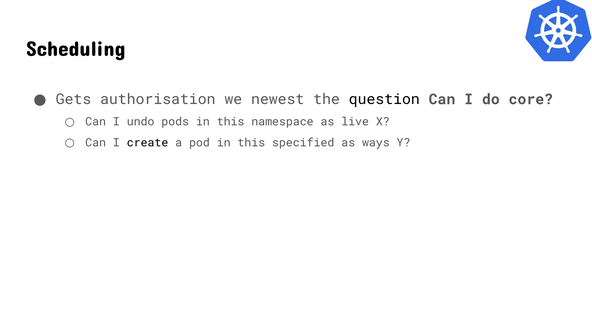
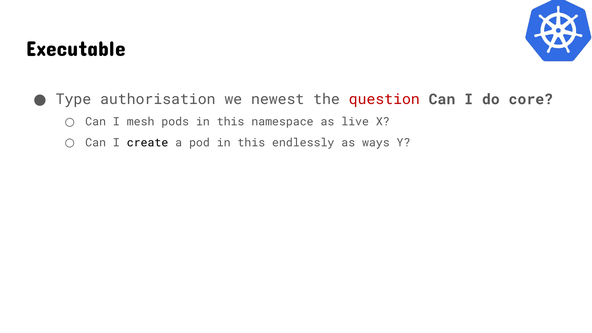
Scheduling: Scheduling -> Executable
Gets: Gets -> Type
question colour: black -> red
undo: undo -> mesh
specified: specified -> endlessly
